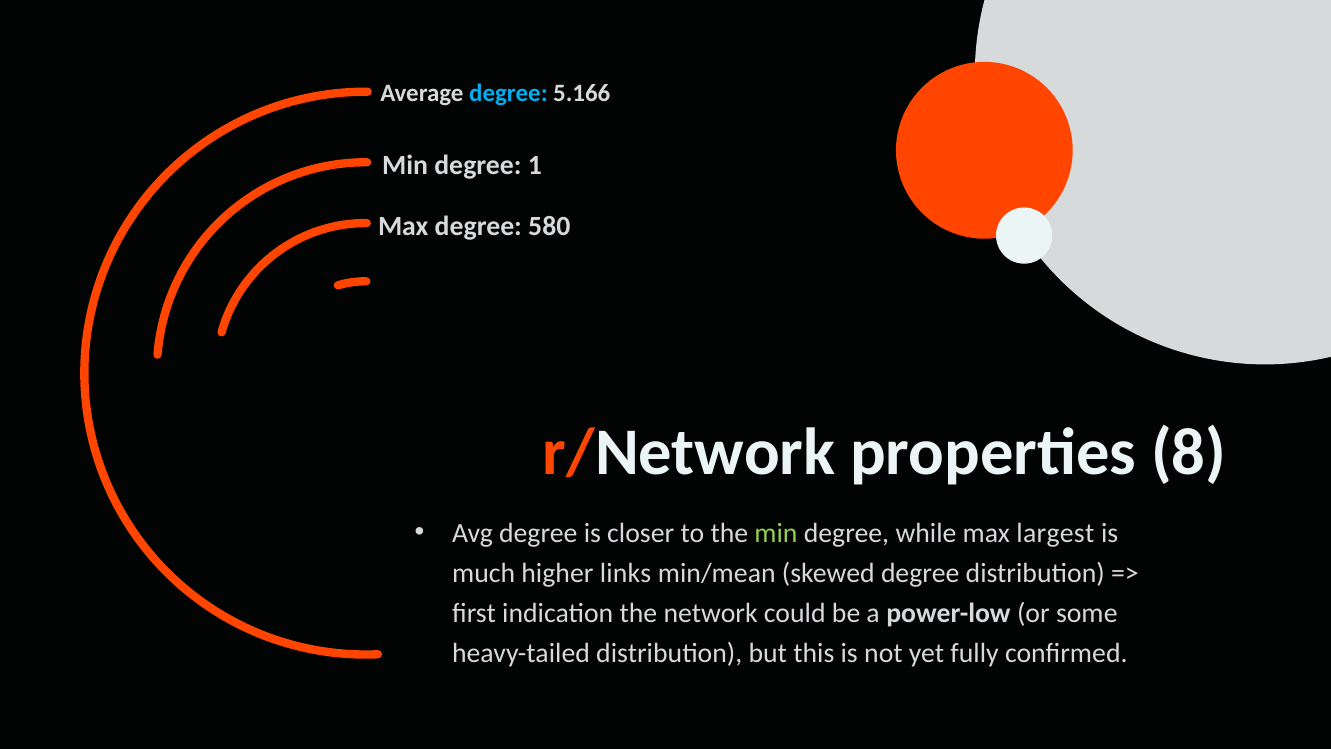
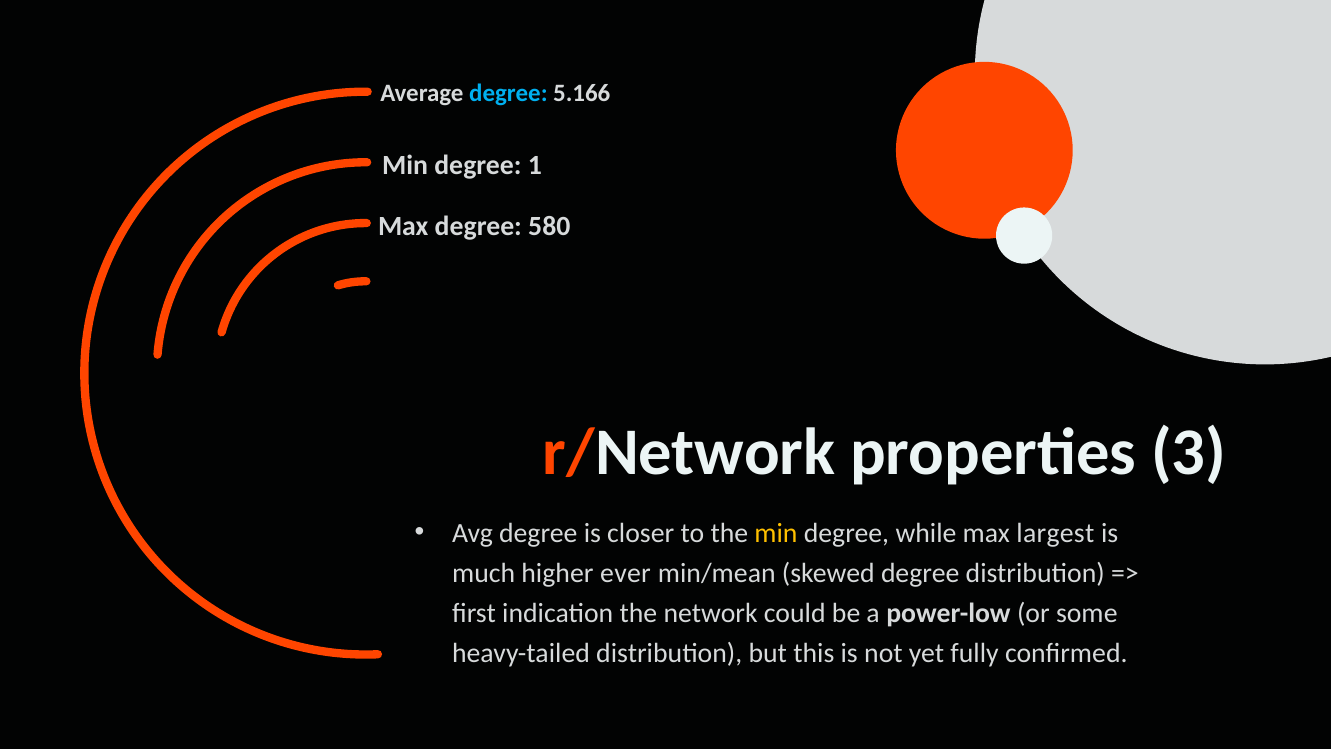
8: 8 -> 3
min at (776, 533) colour: light green -> yellow
links: links -> ever
